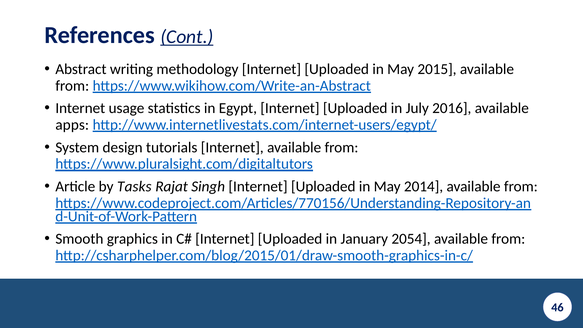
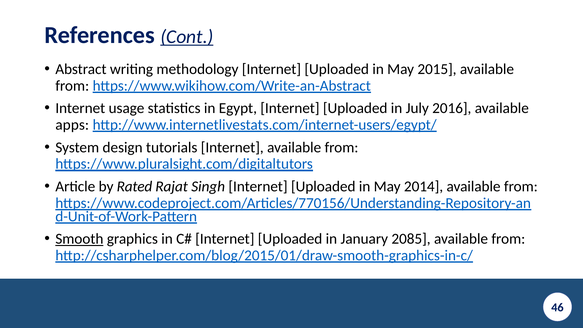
Tasks: Tasks -> Rated
Smooth underline: none -> present
2054: 2054 -> 2085
